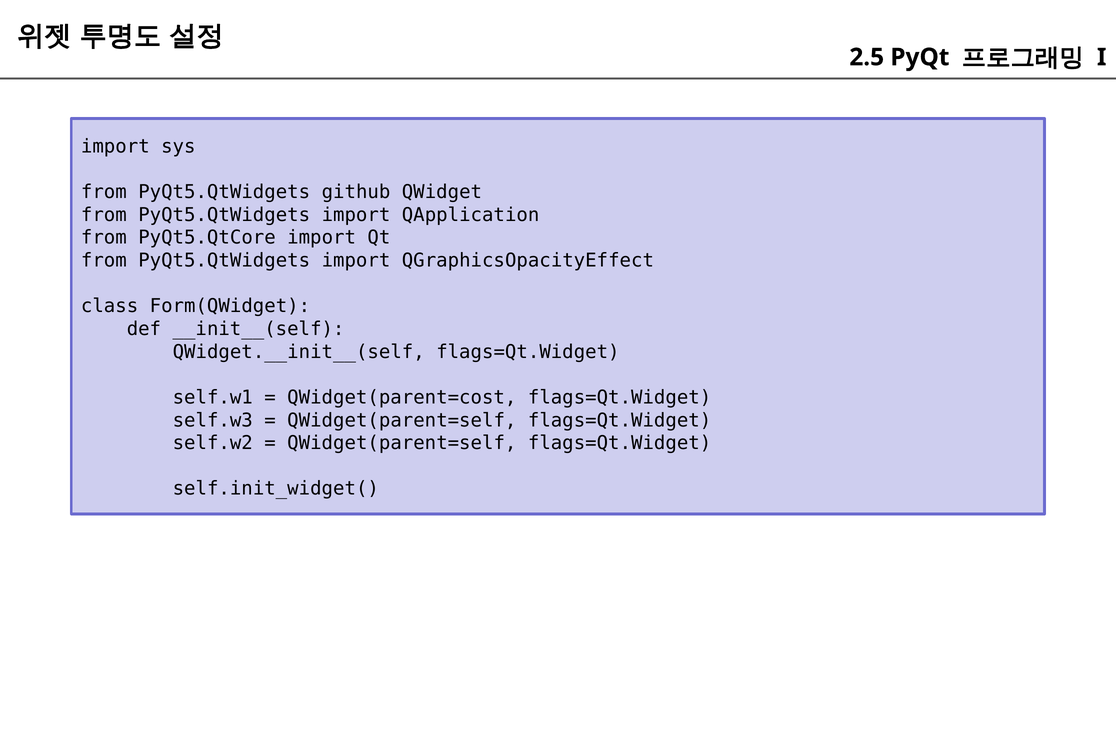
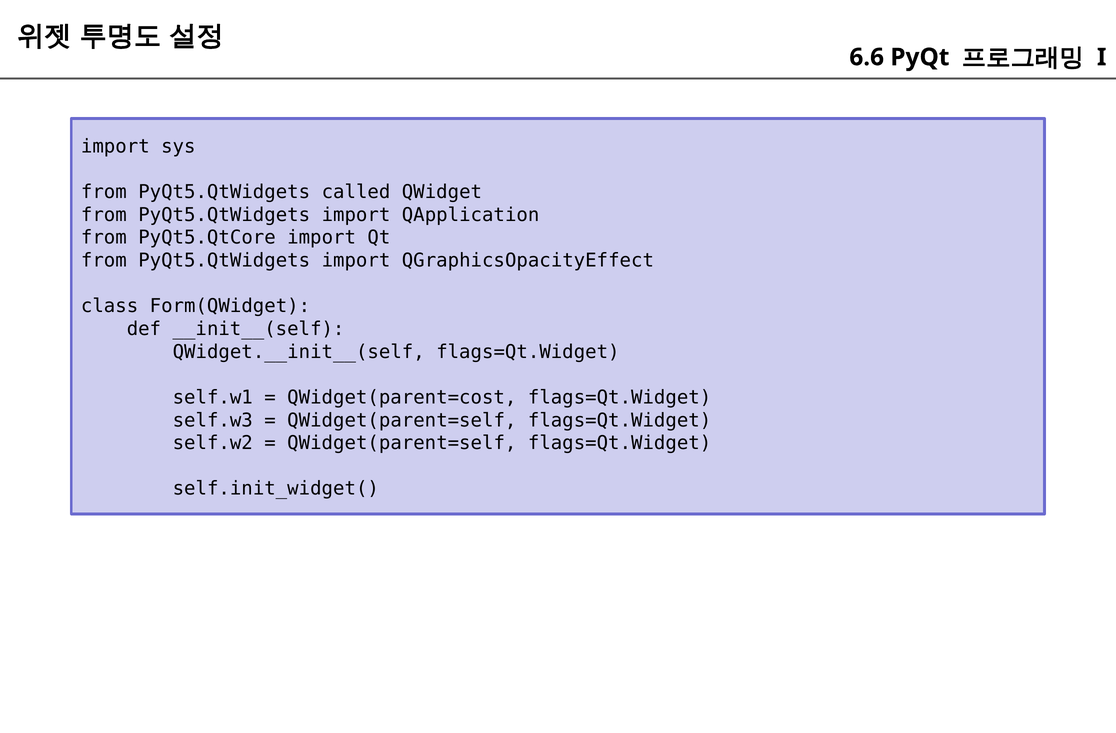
2.5: 2.5 -> 6.6
github: github -> called
